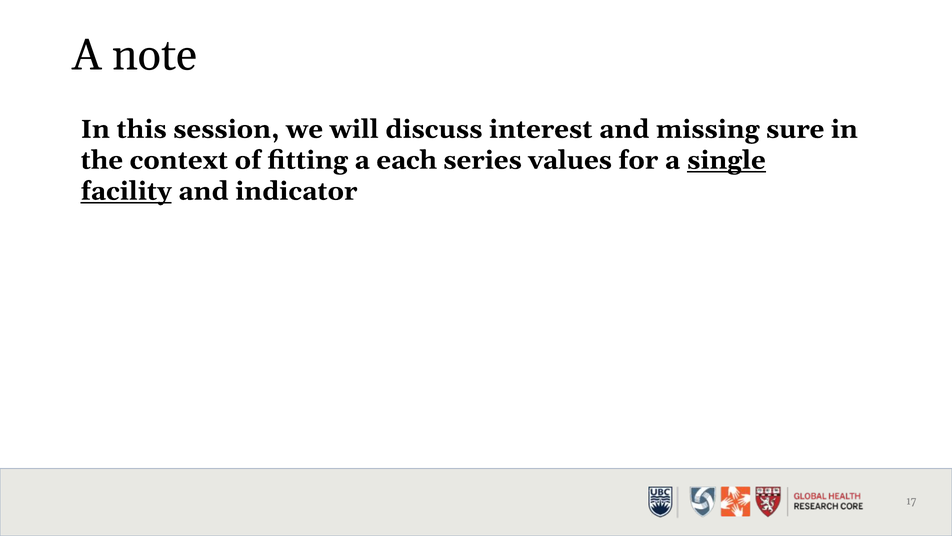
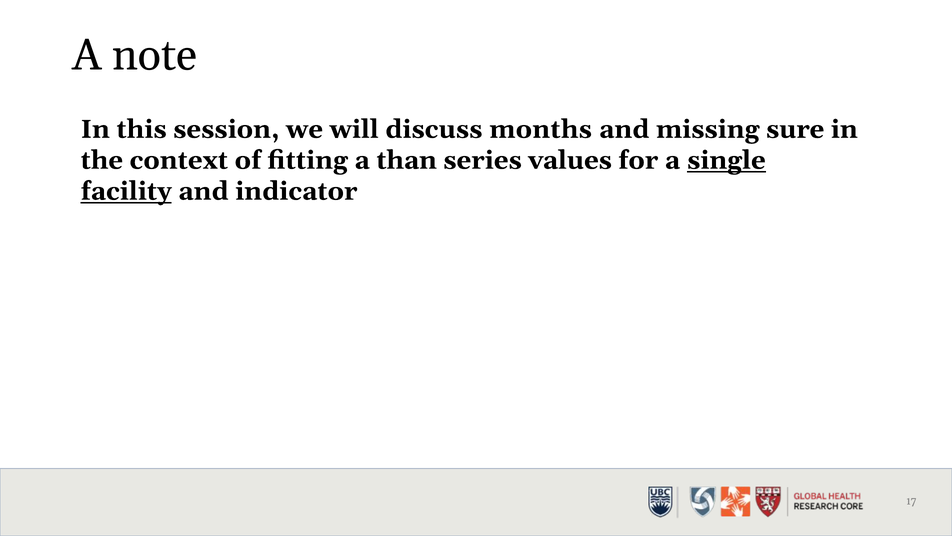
interest: interest -> months
each: each -> than
